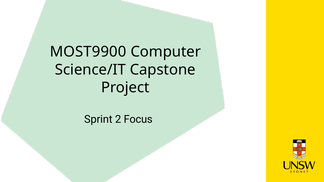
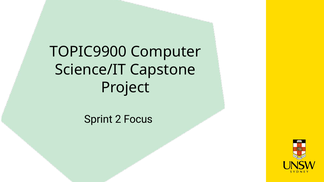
MOST9900: MOST9900 -> TOPIC9900
